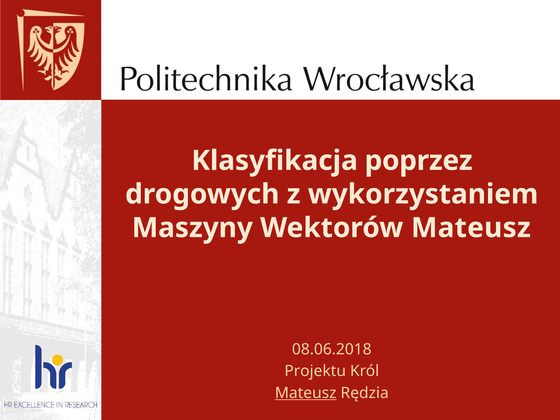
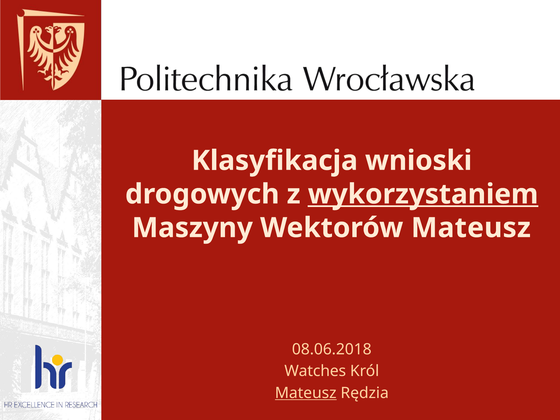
poprzez: poprzez -> wnioski
wykorzystaniem underline: none -> present
Projektu: Projektu -> Watches
